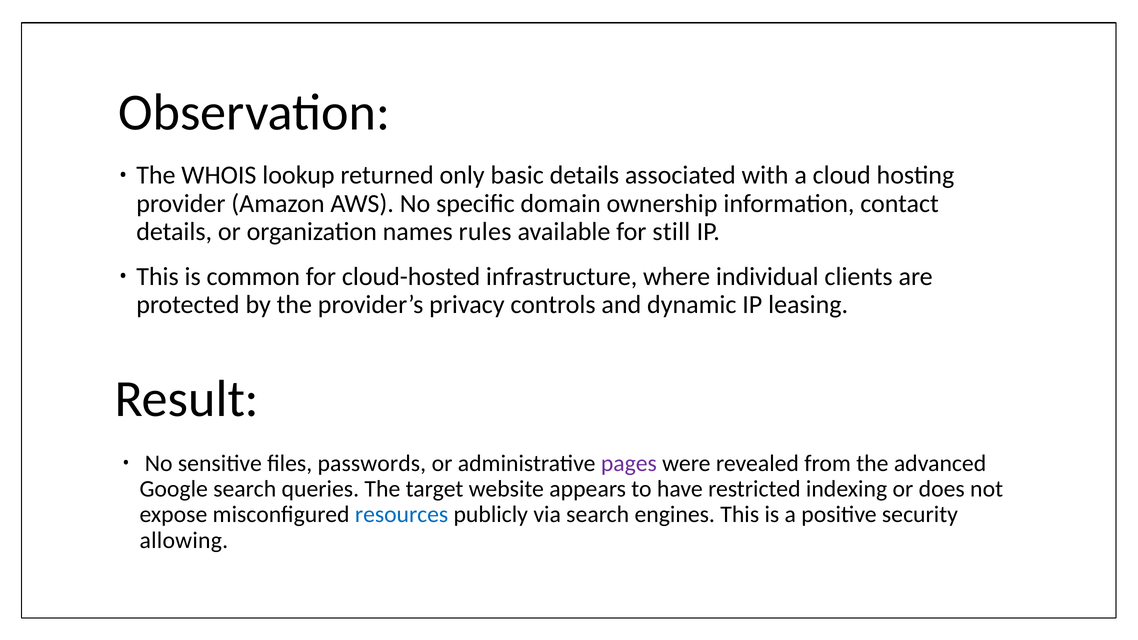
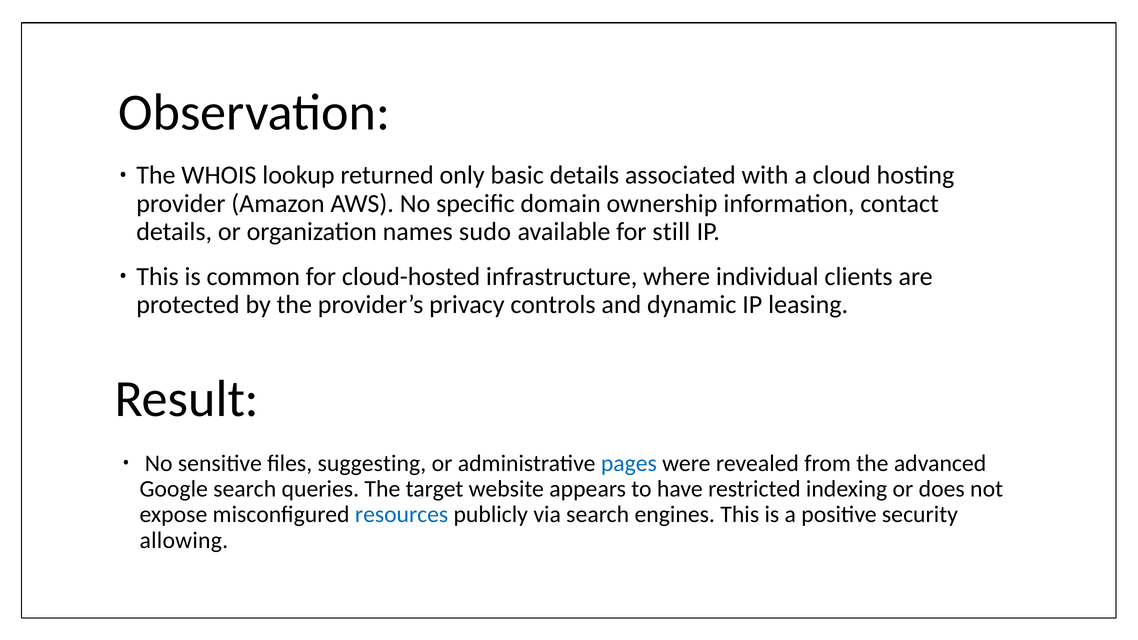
rules: rules -> sudo
passwords: passwords -> suggesting
pages colour: purple -> blue
